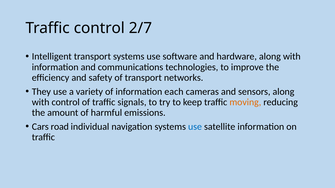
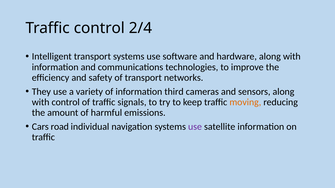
2/7: 2/7 -> 2/4
each: each -> third
use at (195, 127) colour: blue -> purple
